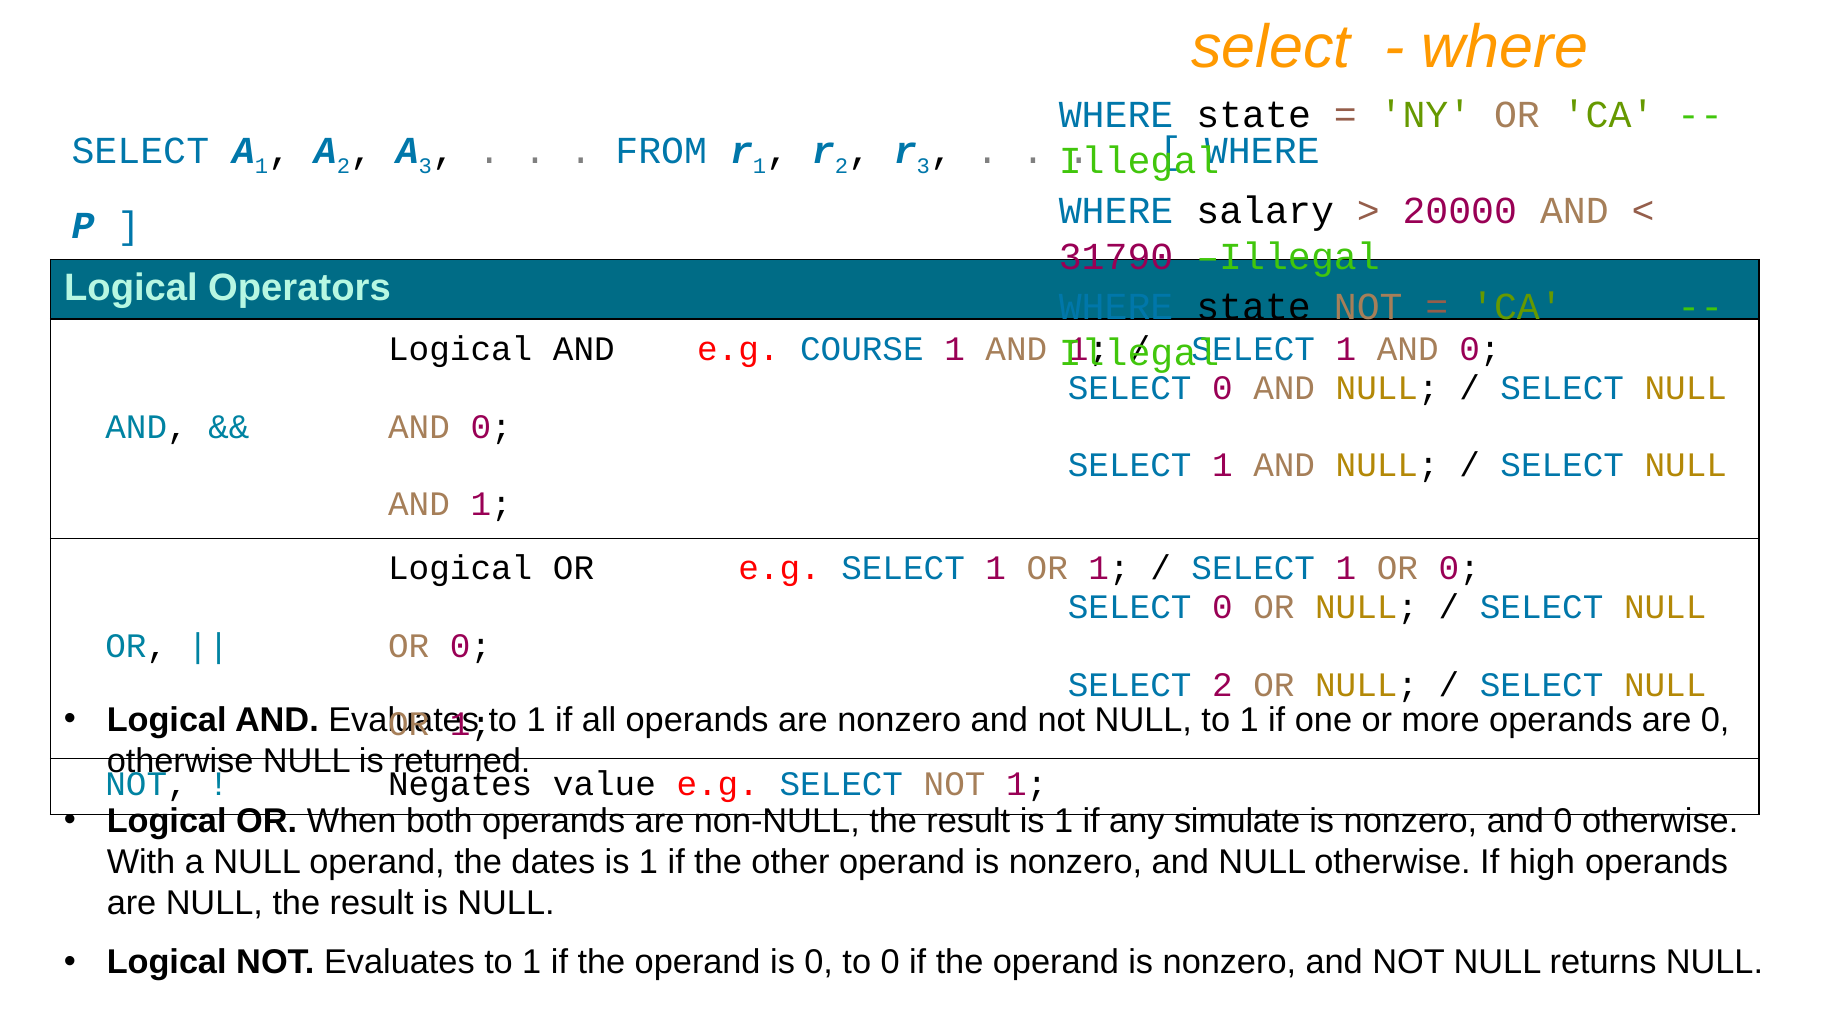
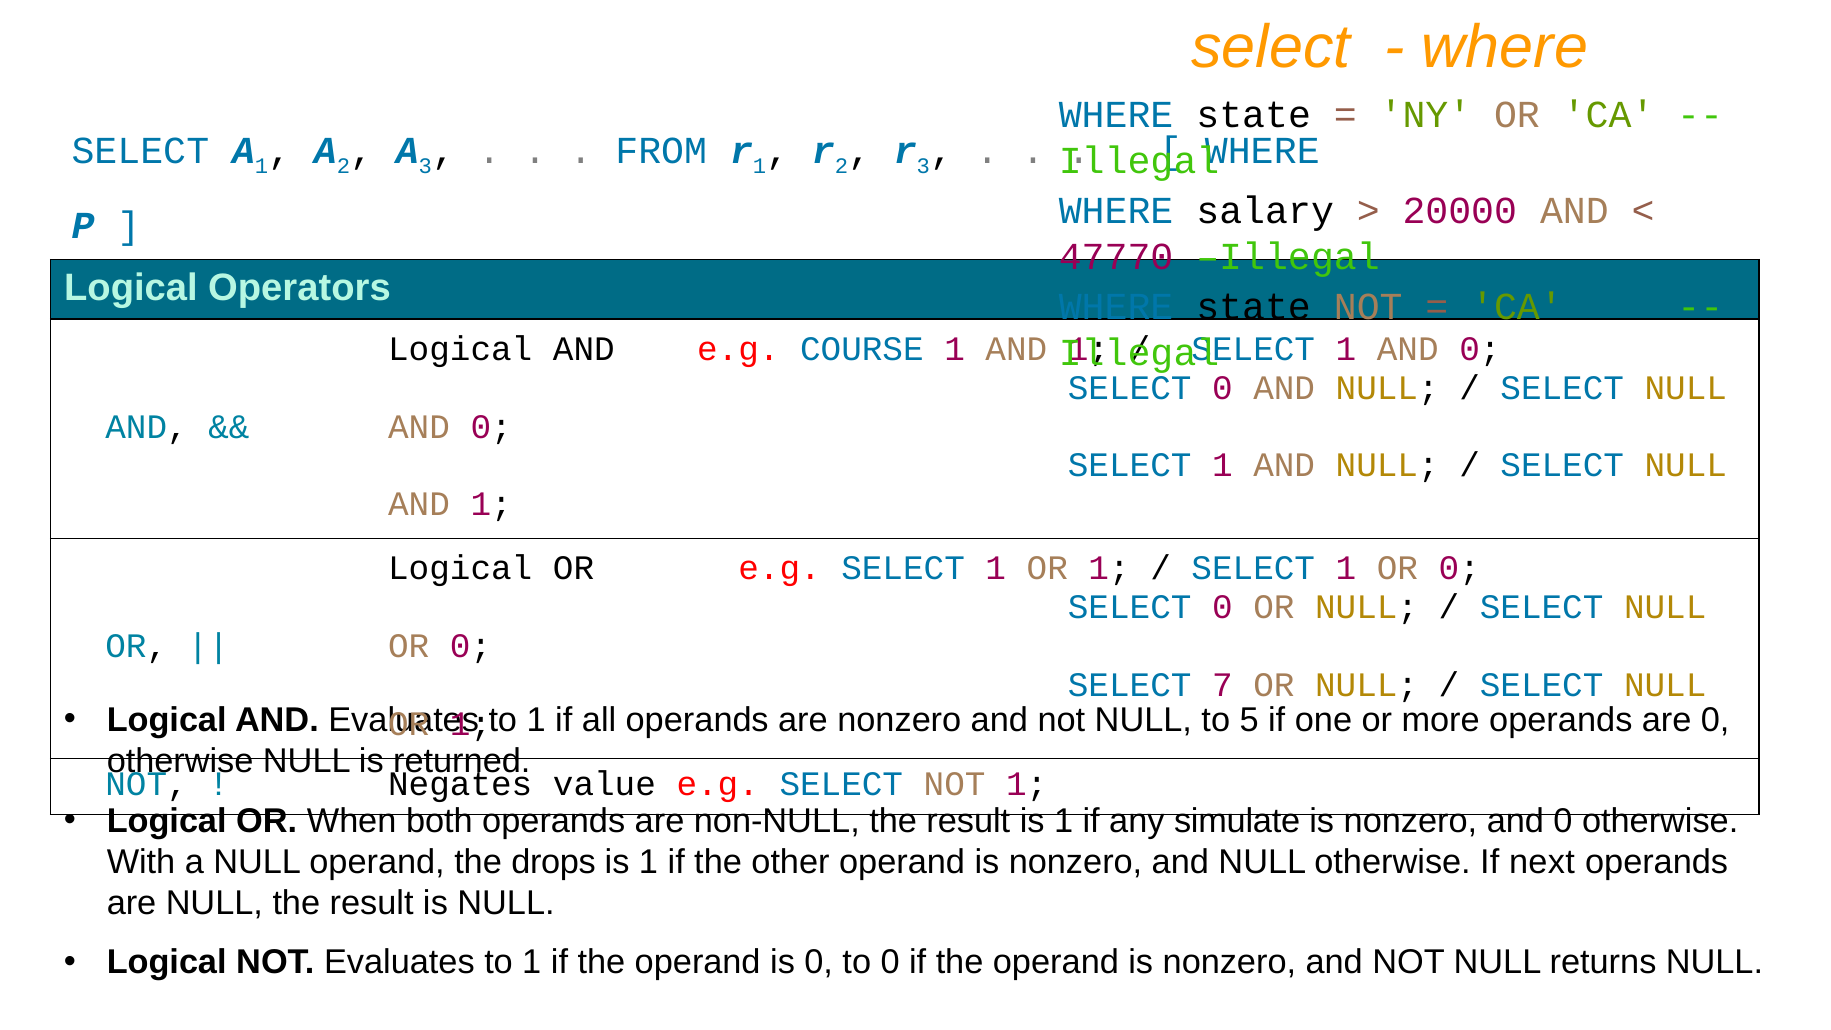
31790: 31790 -> 47770
SELECT 2: 2 -> 7
NULL to 1: 1 -> 5
dates: dates -> drops
high: high -> next
